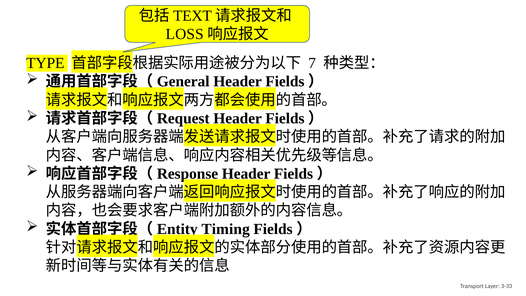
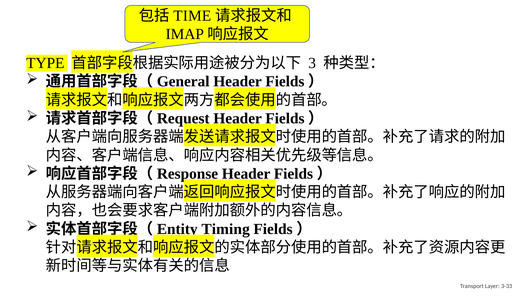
TEXT: TEXT -> TIME
LOSS: LOSS -> IMAP
7: 7 -> 3
